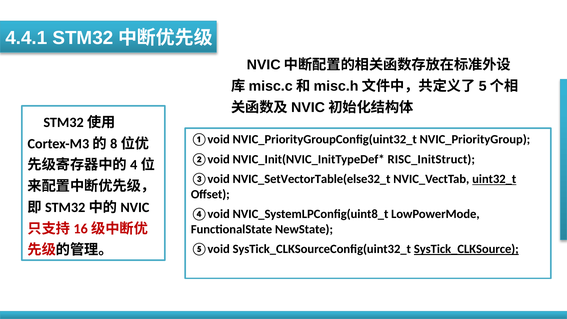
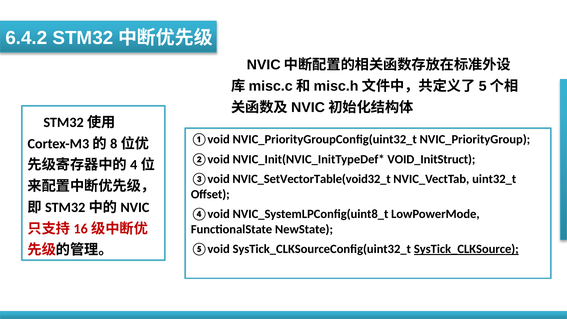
4.4.1: 4.4.1 -> 6.4.2
RISC_InitStruct: RISC_InitStruct -> VOID_InitStruct
NVIC_SetVectorTable(else32_t: NVIC_SetVectorTable(else32_t -> NVIC_SetVectorTable(void32_t
uint32_t underline: present -> none
